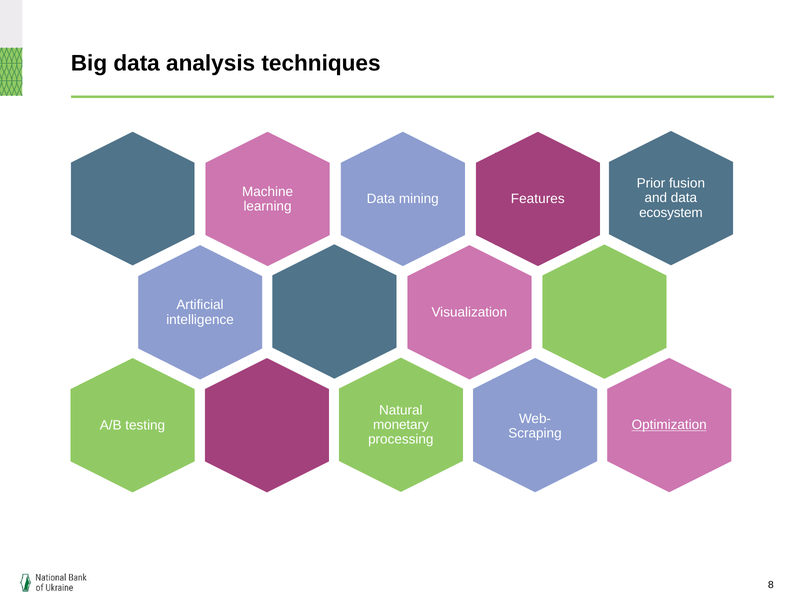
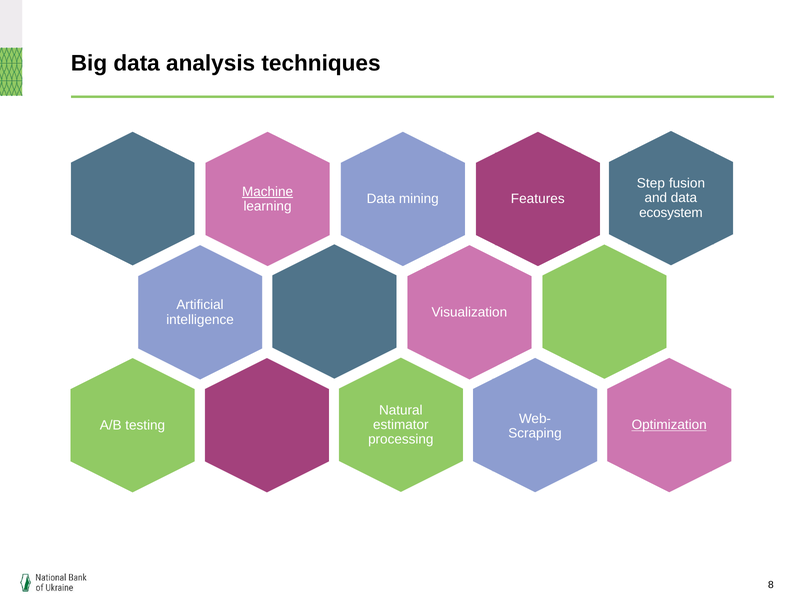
Prior: Prior -> Step
Machine underline: none -> present
monetary: monetary -> estimator
